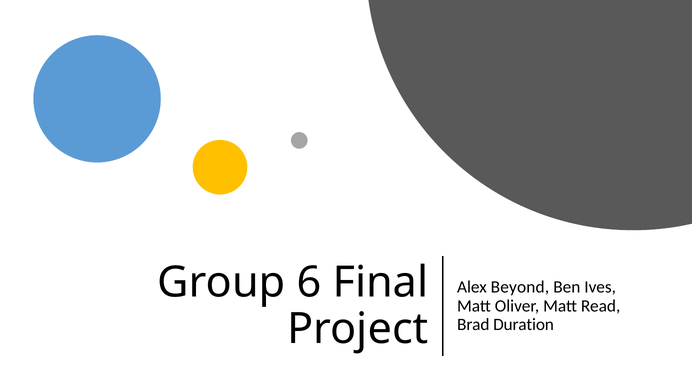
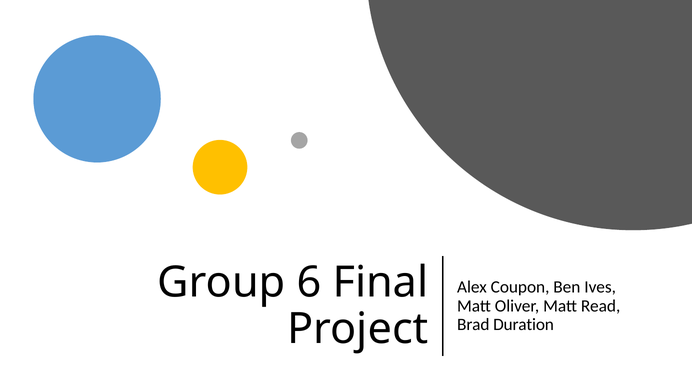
Beyond: Beyond -> Coupon
